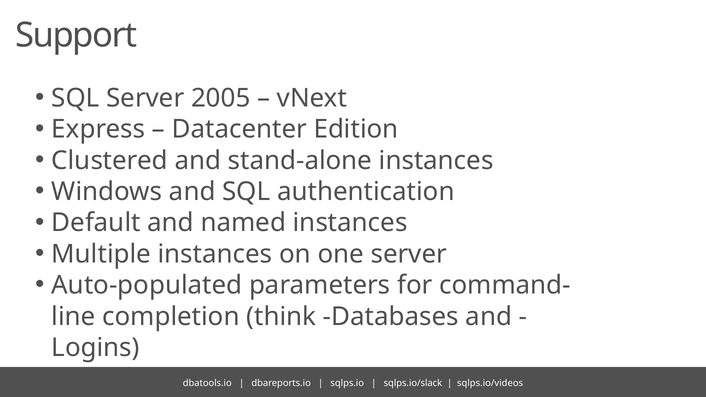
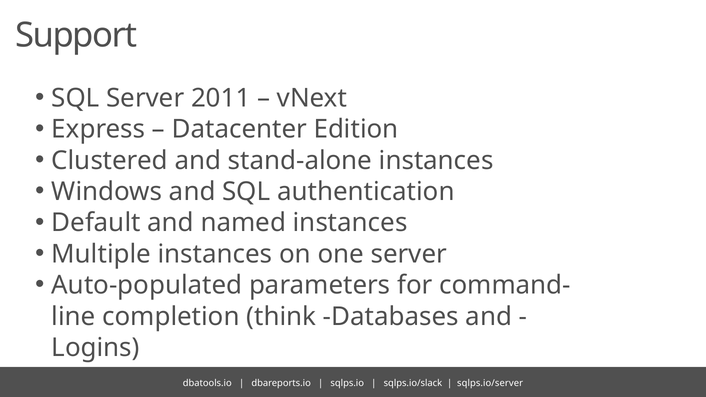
2005: 2005 -> 2011
sqlps.io/videos: sqlps.io/videos -> sqlps.io/server
